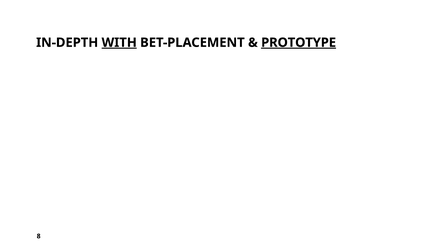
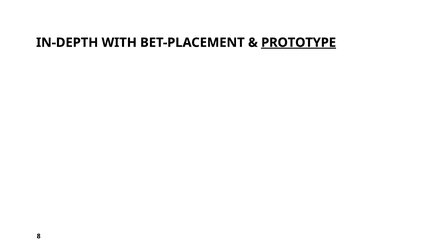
WITH underline: present -> none
